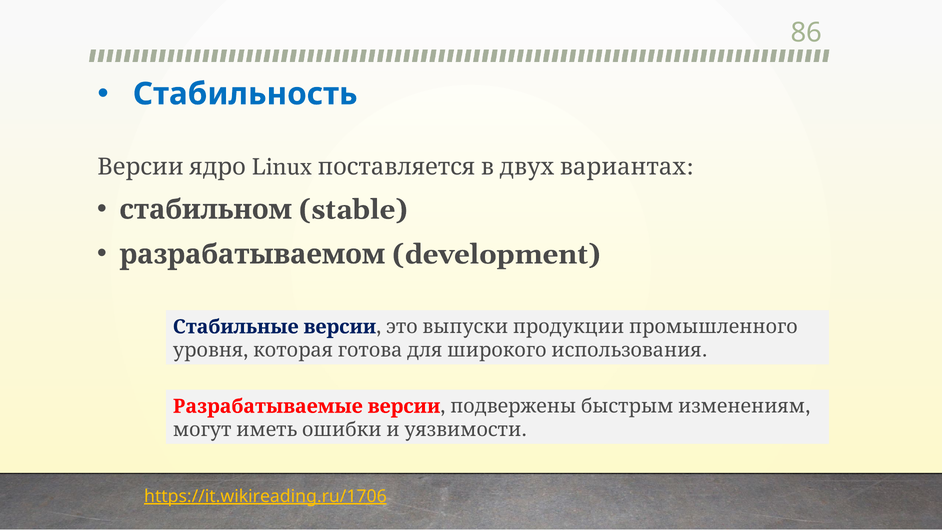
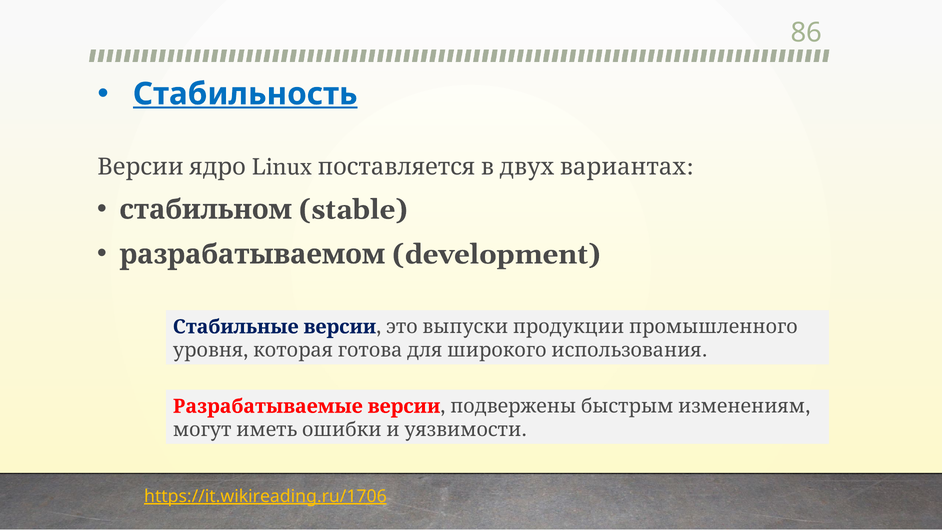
Стабильность underline: none -> present
